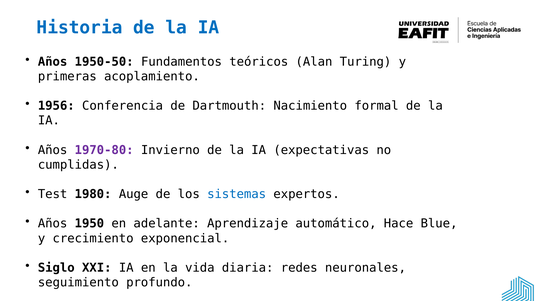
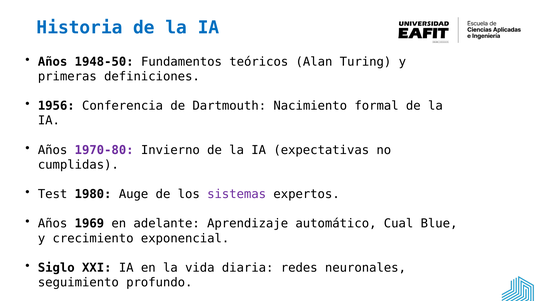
1950-50: 1950-50 -> 1948-50
acoplamiento: acoplamiento -> definiciones
sistemas colour: blue -> purple
1950: 1950 -> 1969
Hace: Hace -> Cual
